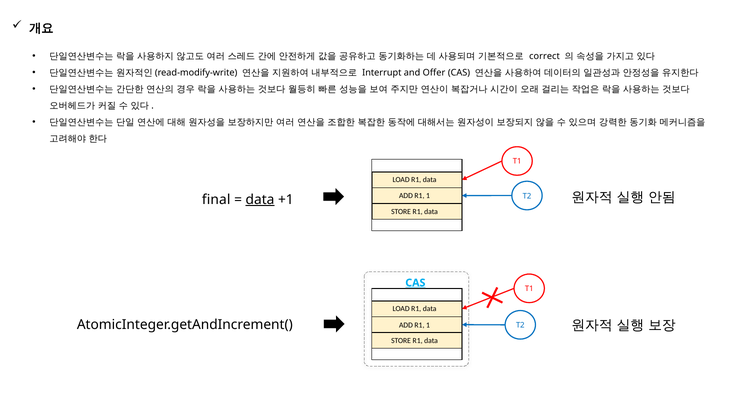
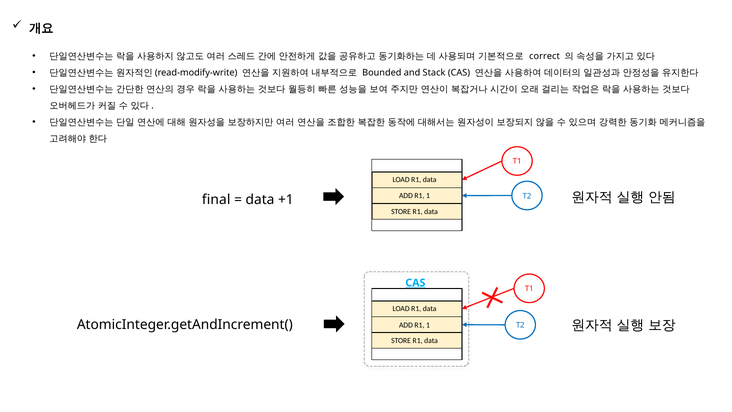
Interrupt: Interrupt -> Bounded
Offer: Offer -> Stack
data at (260, 200) underline: present -> none
